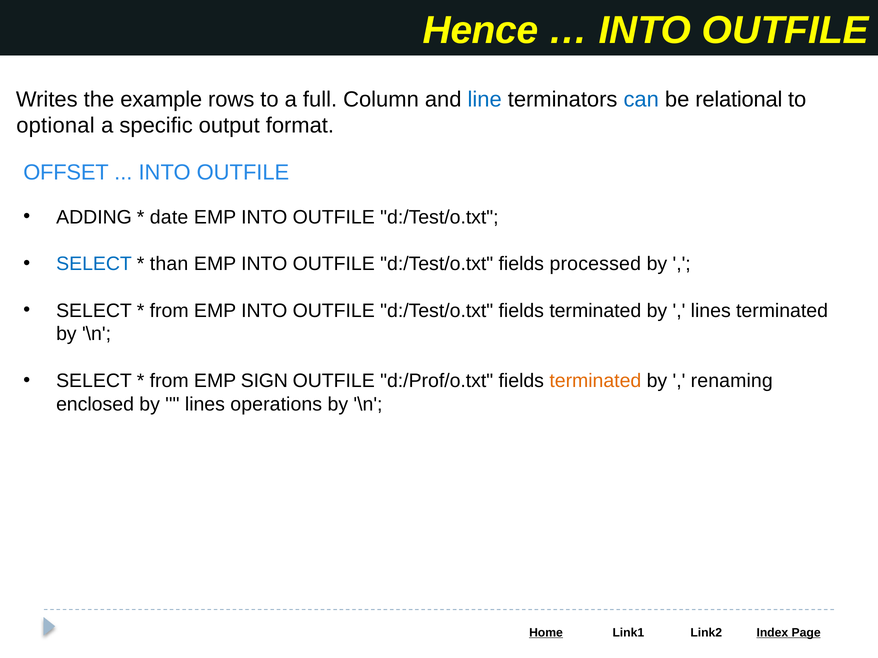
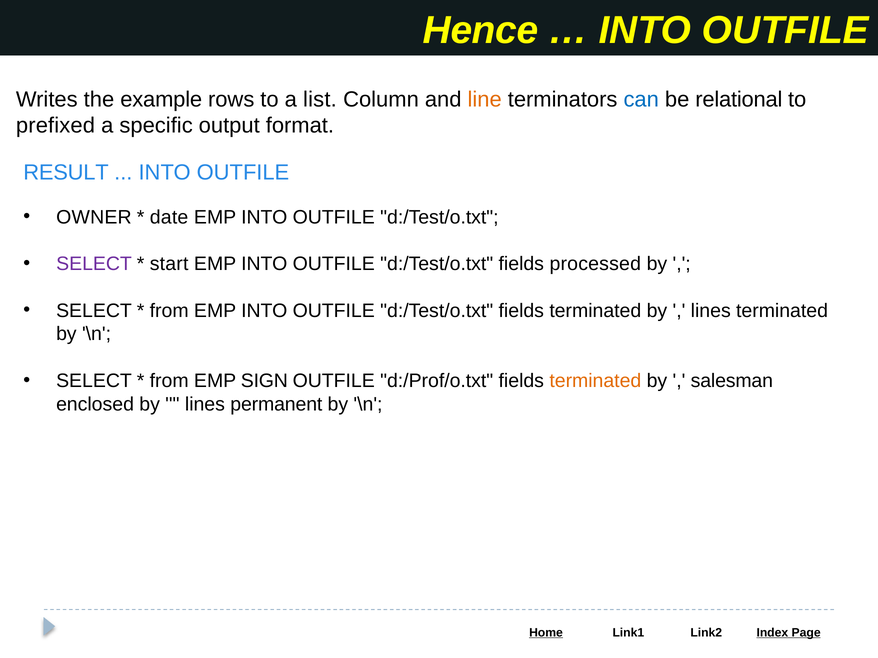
full: full -> list
line colour: blue -> orange
optional: optional -> prefixed
OFFSET: OFFSET -> RESULT
ADDING: ADDING -> OWNER
SELECT at (94, 264) colour: blue -> purple
than: than -> start
renaming: renaming -> salesman
operations: operations -> permanent
